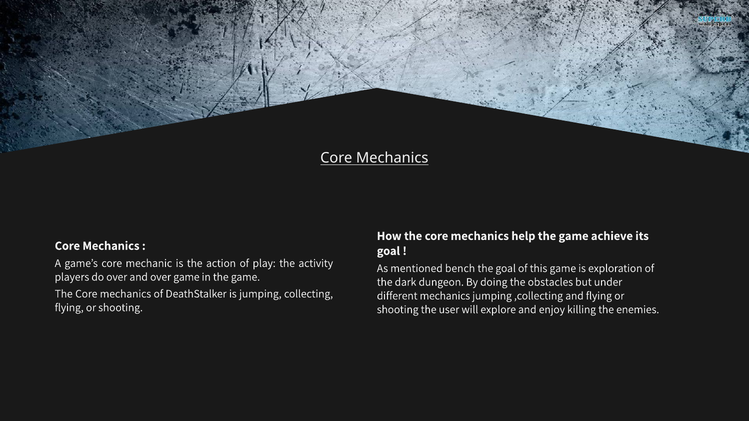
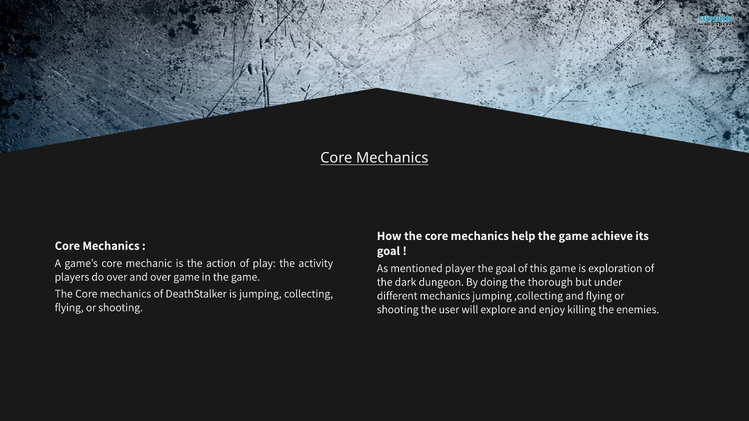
bench: bench -> player
obstacles: obstacles -> thorough
